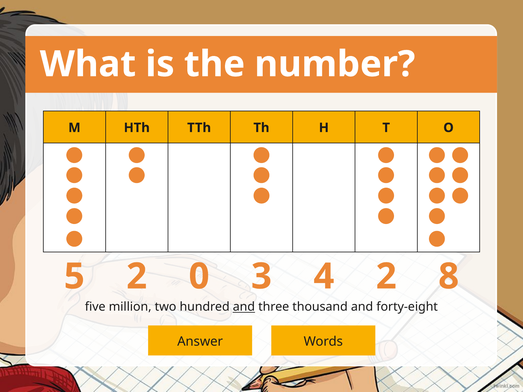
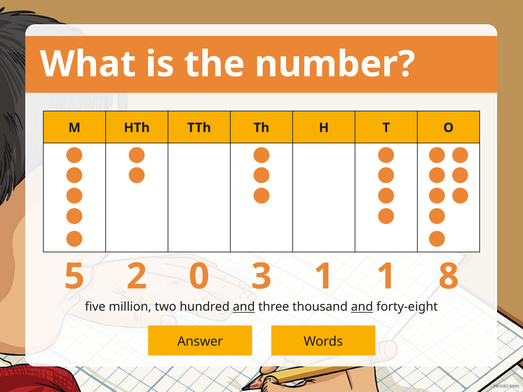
2 4: 4 -> 1
3 2: 2 -> 1
and at (362, 307) underline: none -> present
